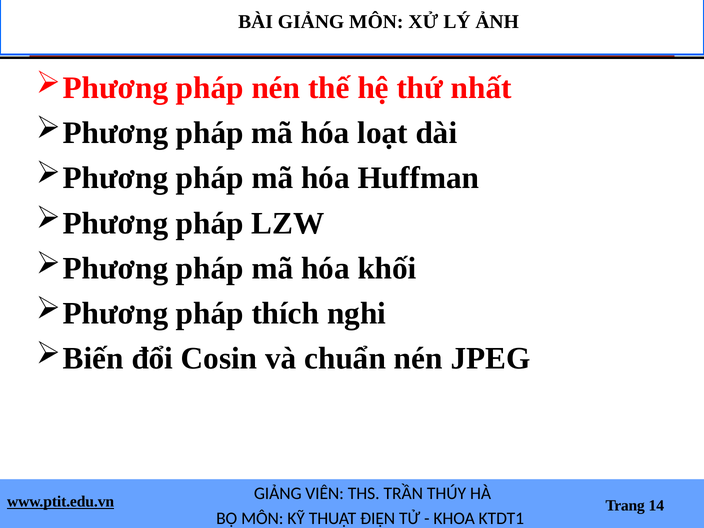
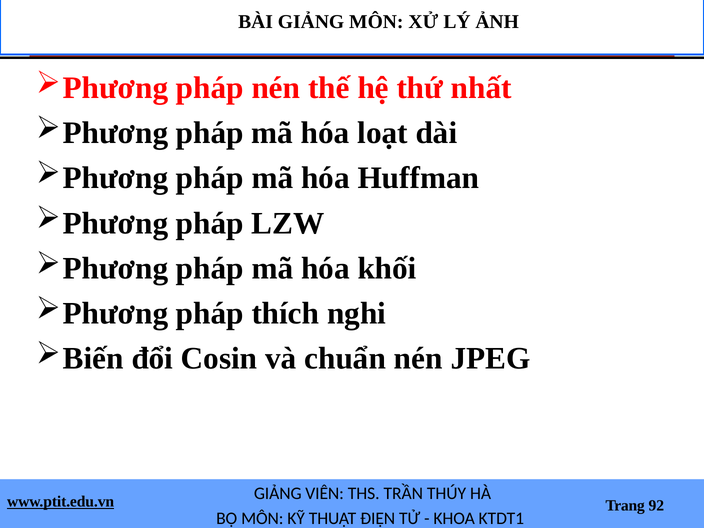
14: 14 -> 92
